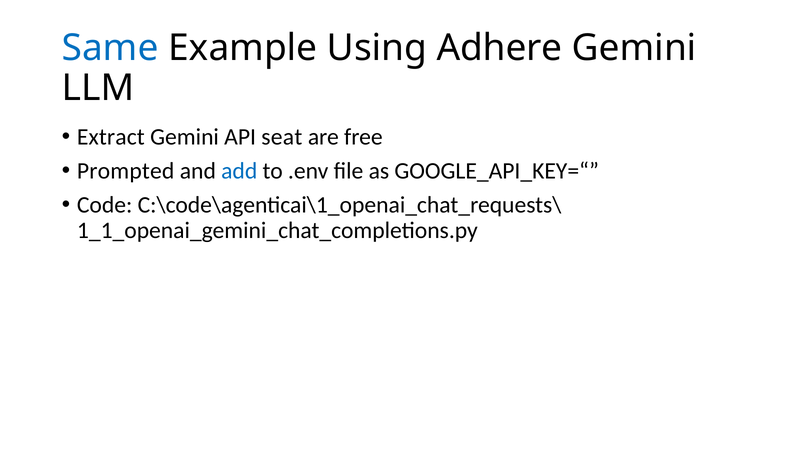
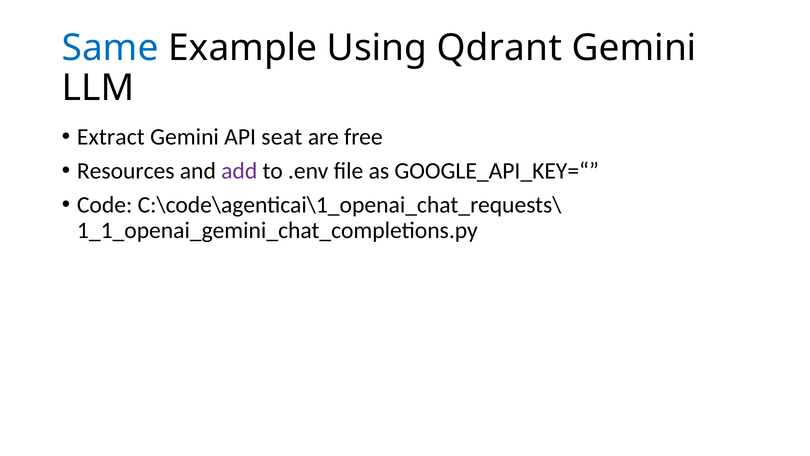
Adhere: Adhere -> Qdrant
Prompted: Prompted -> Resources
add colour: blue -> purple
